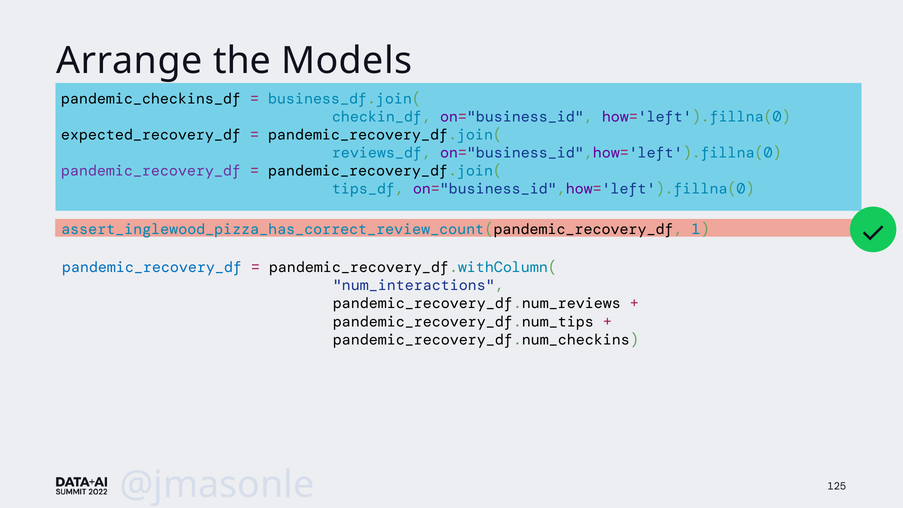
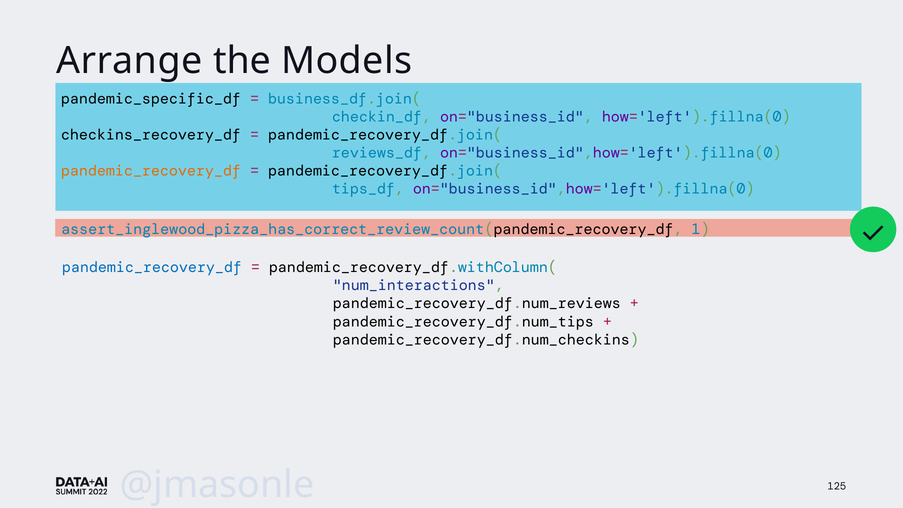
pandemic_checkins_df: pandemic_checkins_df -> pandemic_specific_df
expected_recovery_df: expected_recovery_df -> checkins_recovery_df
pandemic_recovery_df at (151, 171) colour: purple -> orange
